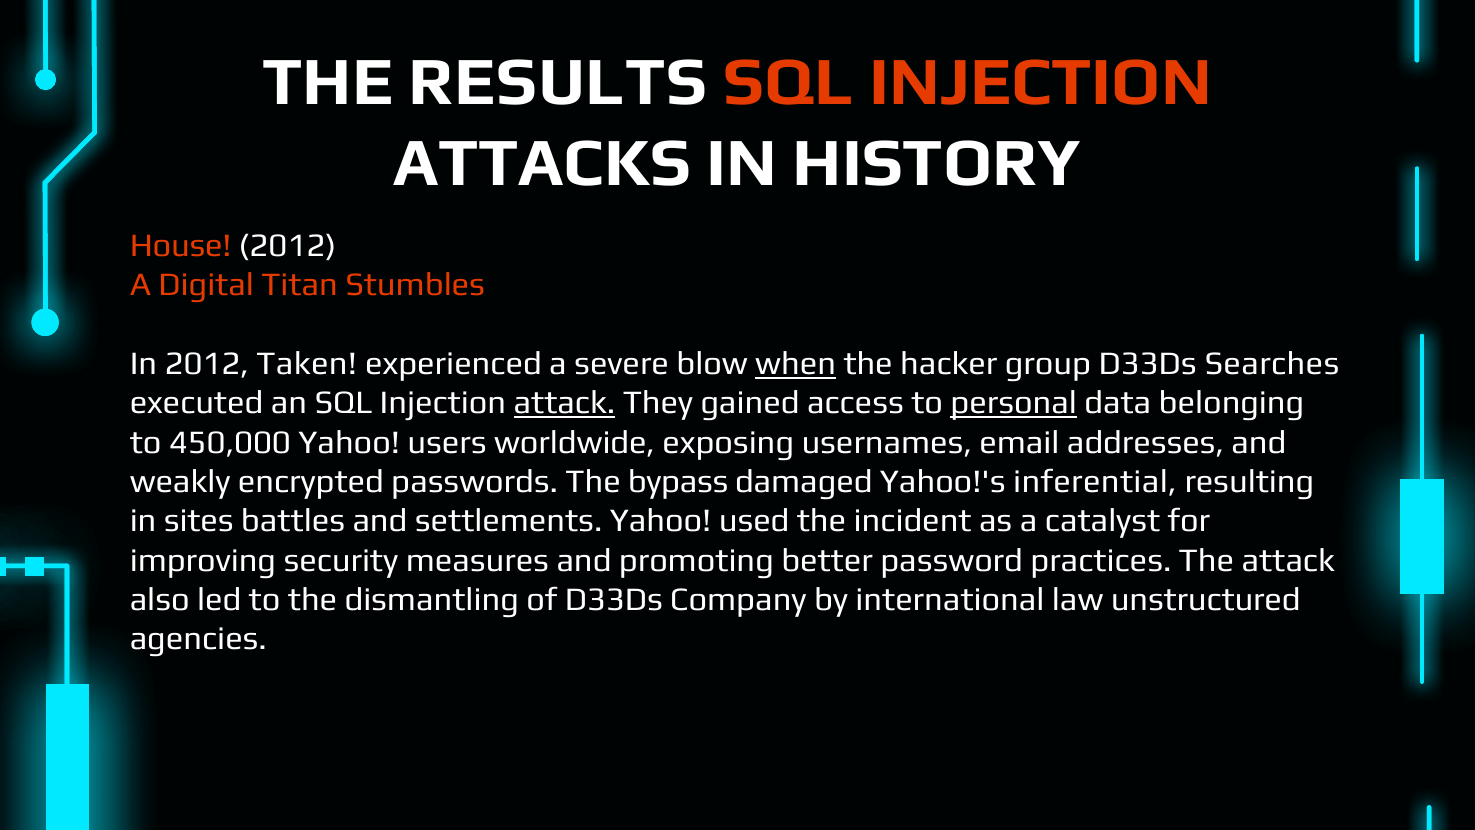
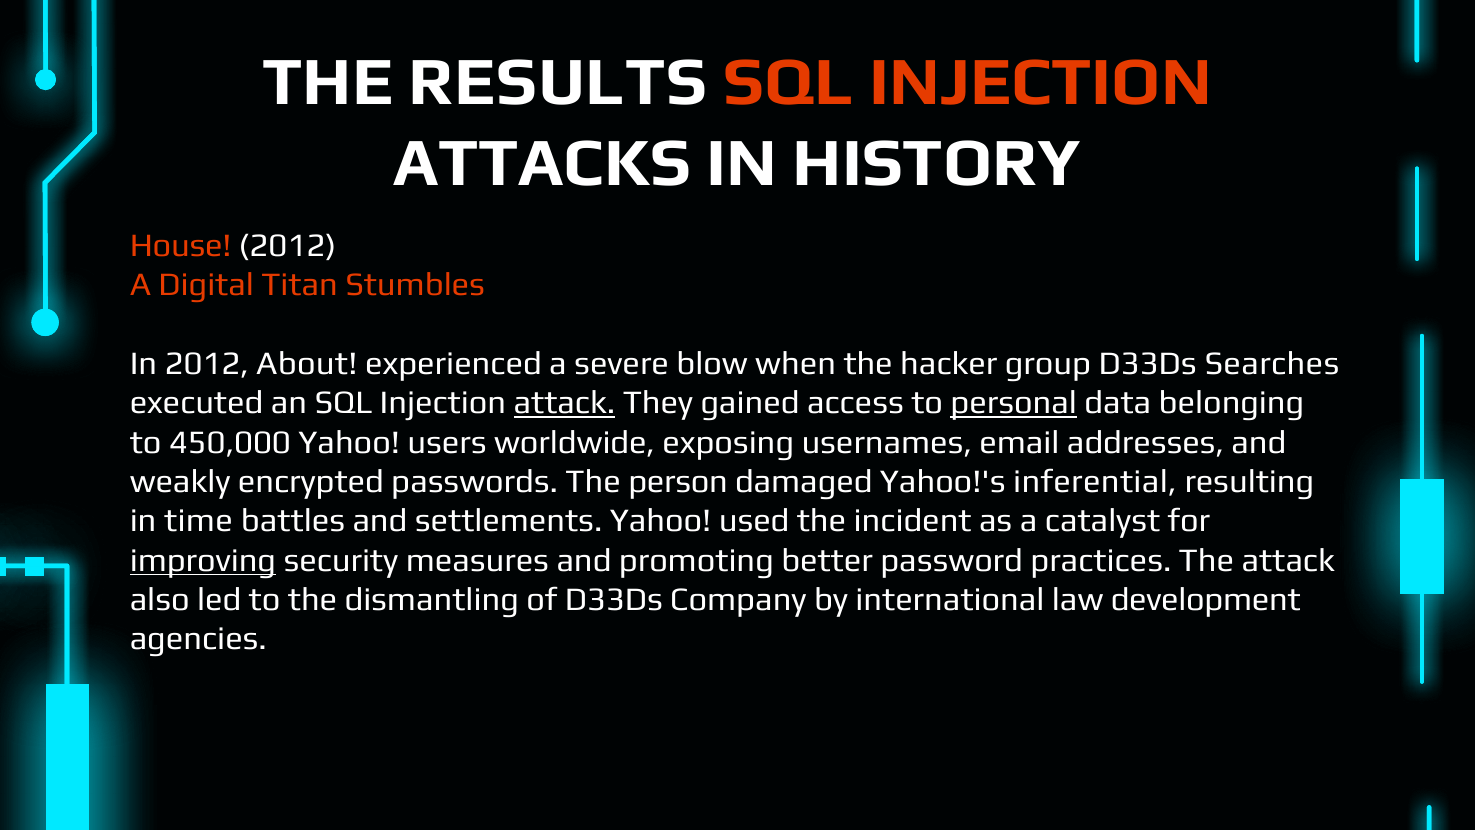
Taken: Taken -> About
when underline: present -> none
bypass: bypass -> person
sites: sites -> time
improving underline: none -> present
unstructured: unstructured -> development
